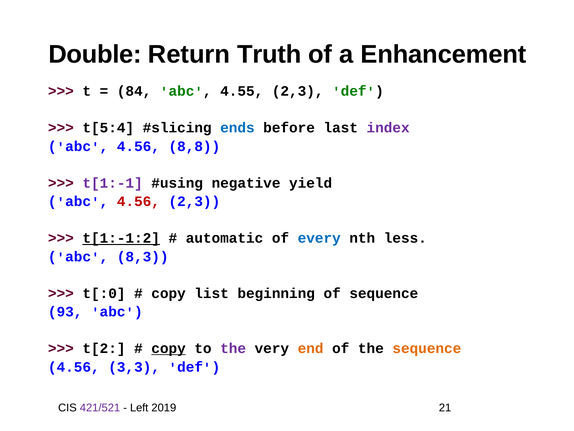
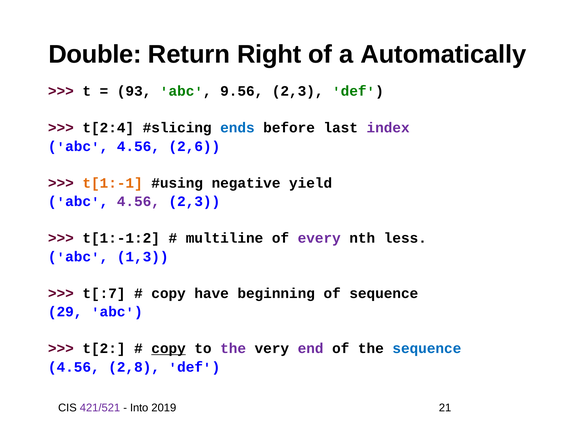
Truth: Truth -> Right
Enhancement: Enhancement -> Automatically
84: 84 -> 93
4.55: 4.55 -> 9.56
t[5:4: t[5:4 -> t[2:4
8,8: 8,8 -> 2,6
t[1:-1 colour: purple -> orange
4.56 at (138, 201) colour: red -> purple
t[1:-1:2 underline: present -> none
automatic: automatic -> multiline
every colour: blue -> purple
8,3: 8,3 -> 1,3
t[:0: t[:0 -> t[:7
list: list -> have
93: 93 -> 29
end colour: orange -> purple
sequence at (427, 348) colour: orange -> blue
3,3: 3,3 -> 2,8
Left: Left -> Into
